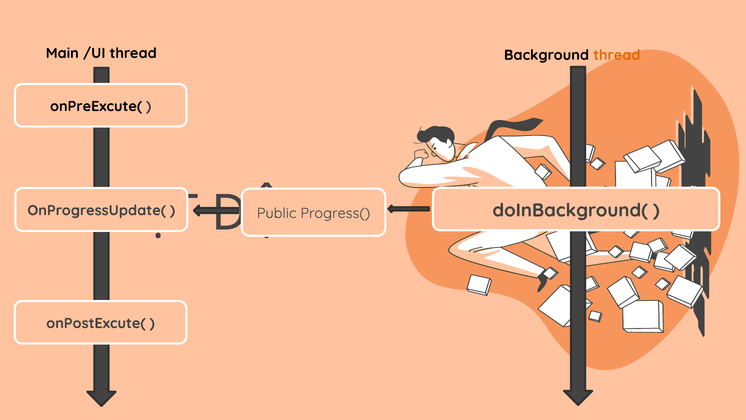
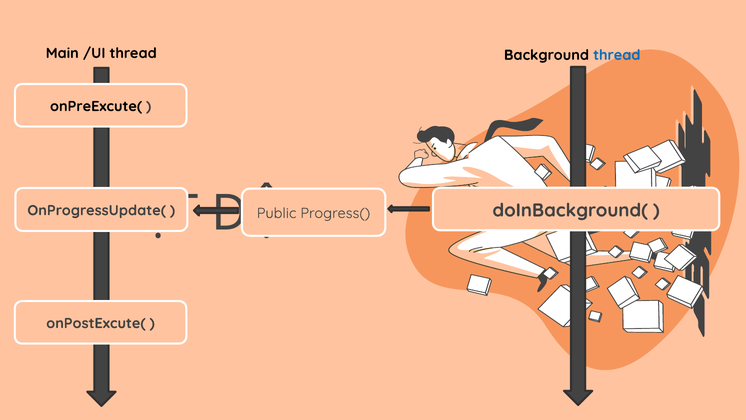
thread at (617, 55) colour: orange -> blue
